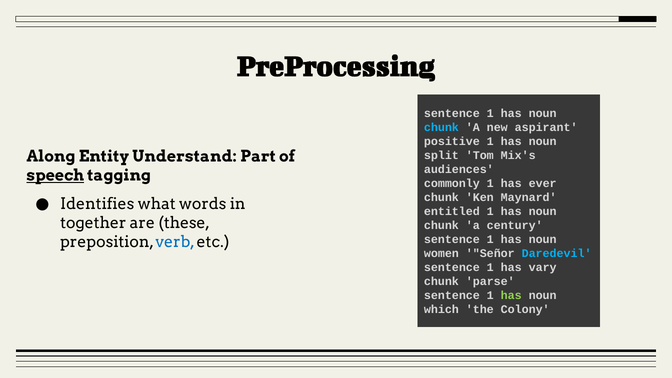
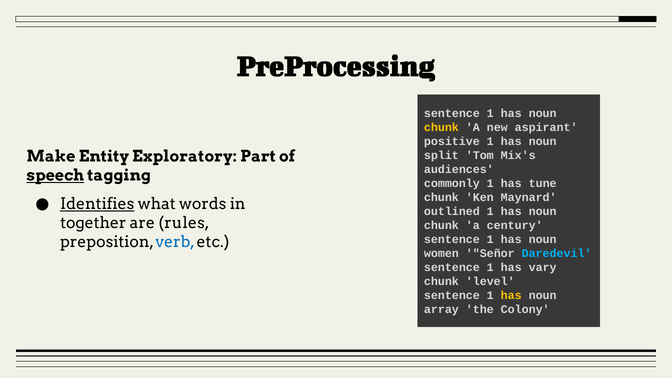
chunk at (441, 127) colour: light blue -> yellow
Along: Along -> Make
Understand: Understand -> Exploratory
ever: ever -> tune
Identifies underline: none -> present
entitled: entitled -> outlined
these: these -> rules
parse: parse -> level
has at (511, 295) colour: light green -> yellow
which: which -> array
